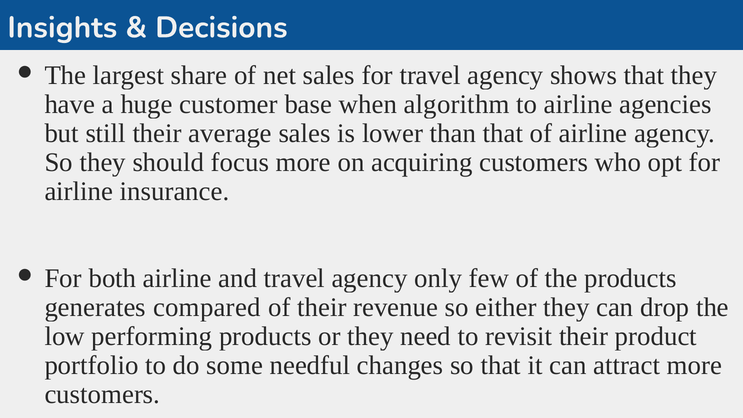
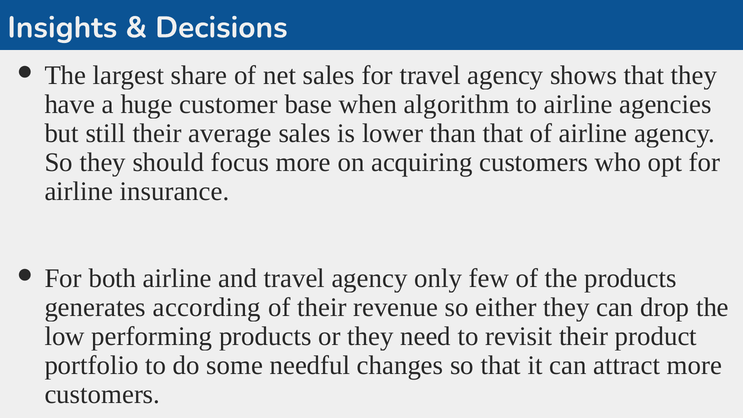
compared: compared -> according
